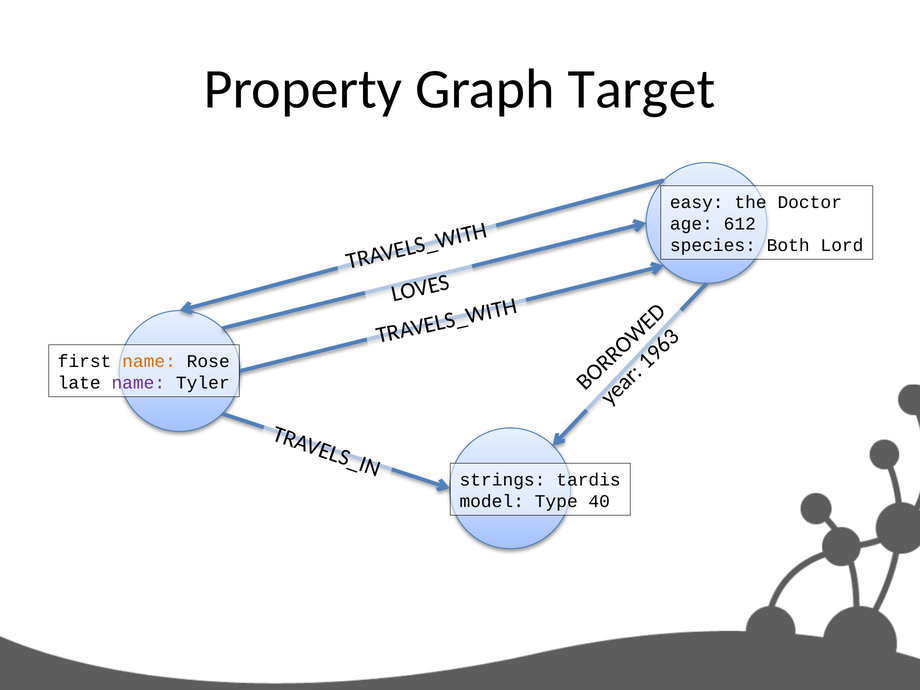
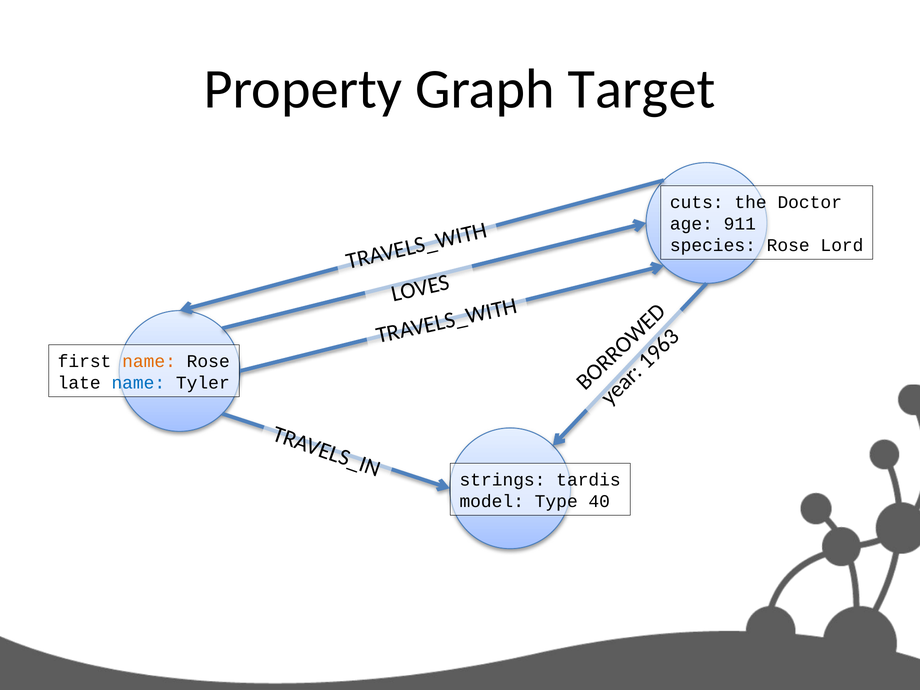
easy: easy -> cuts
612: 612 -> 911
species Both: Both -> Rose
name at (138, 383) colour: purple -> blue
